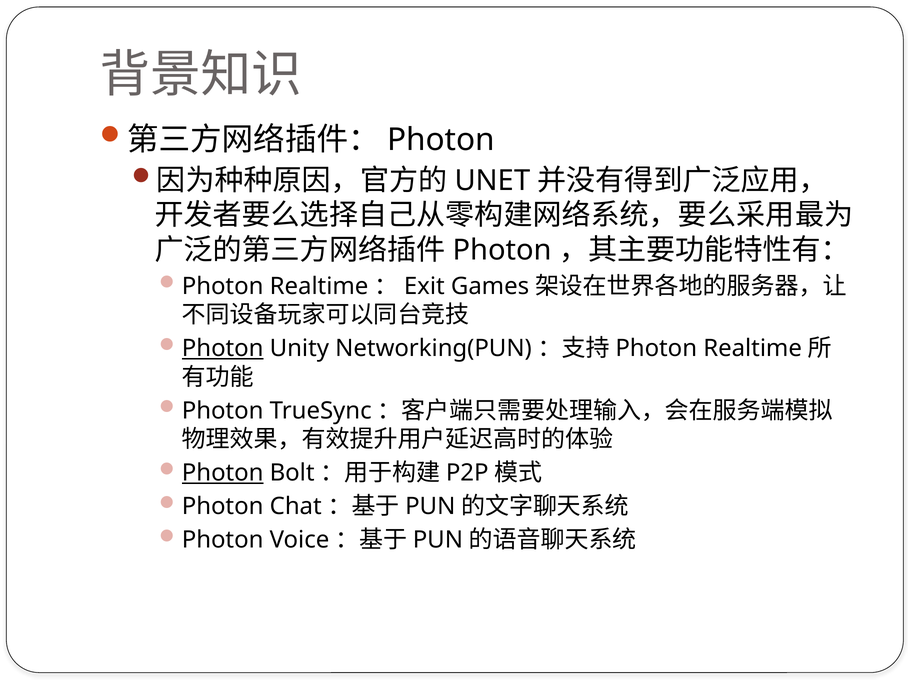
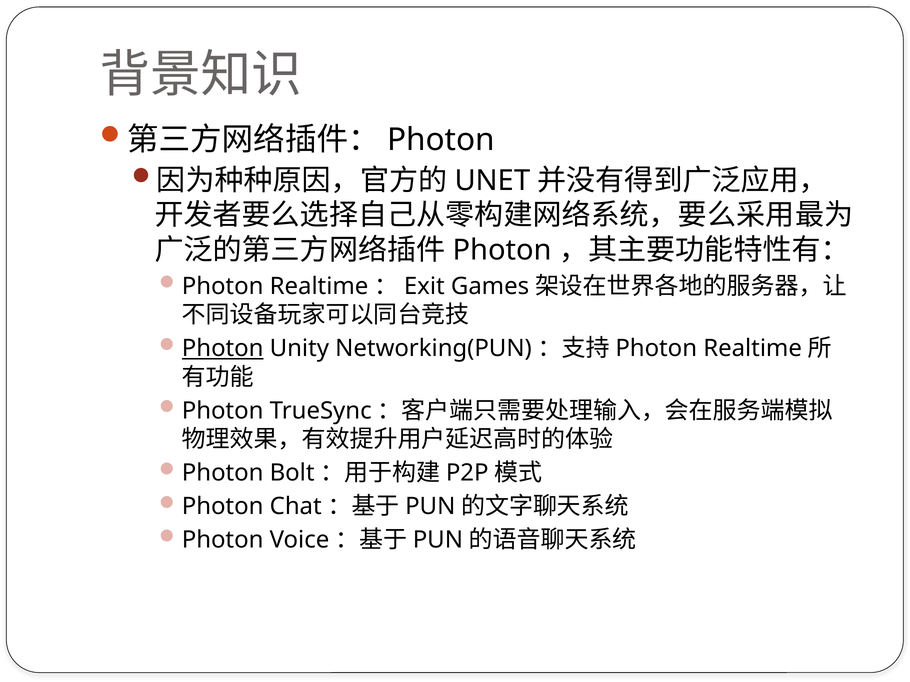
Photon at (223, 473) underline: present -> none
